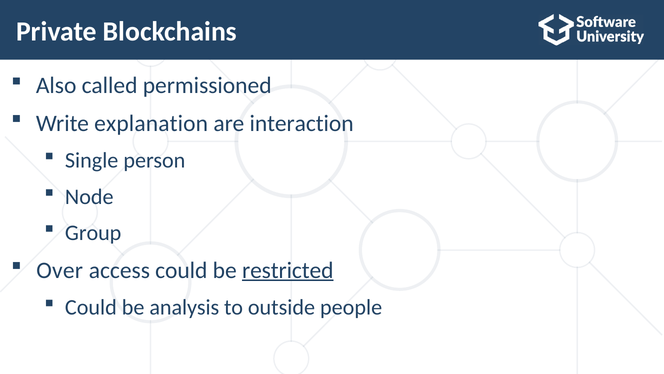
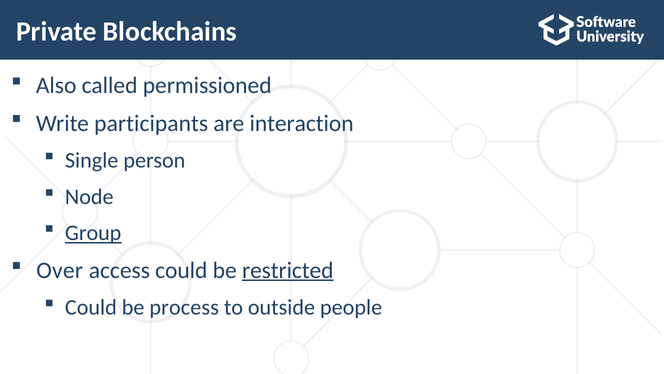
explanation: explanation -> participants
Group underline: none -> present
analysis: analysis -> process
